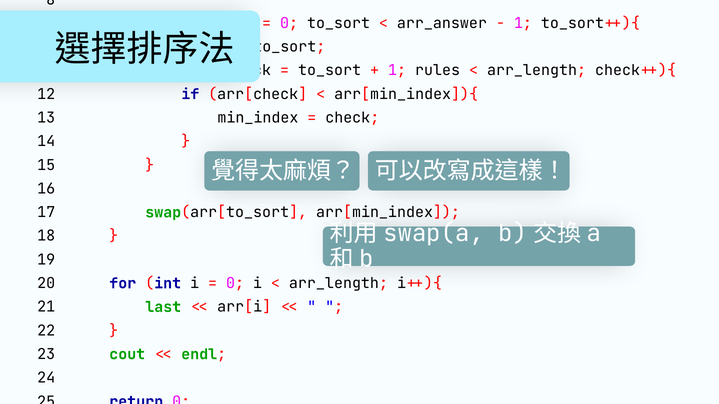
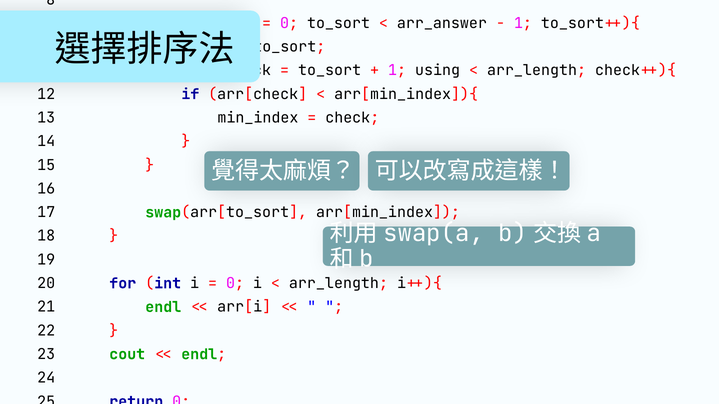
1 rules: rules -> using
21 last: last -> endl
